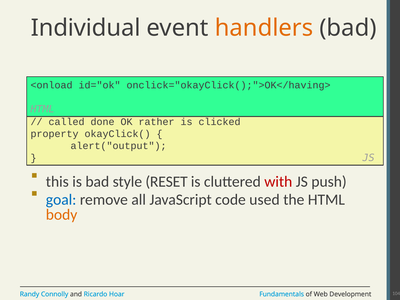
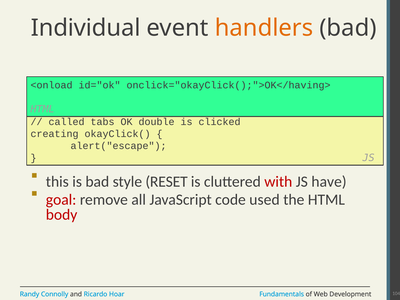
done: done -> tabs
rather: rather -> double
property: property -> creating
alert("output: alert("output -> alert("escape
push: push -> have
goal colour: blue -> red
body colour: orange -> red
